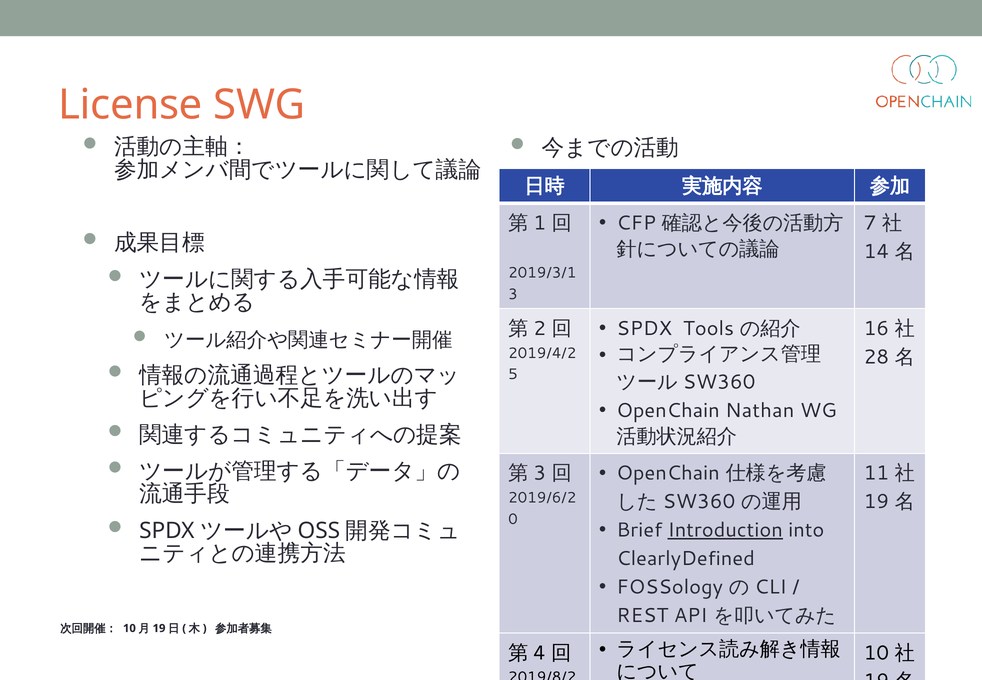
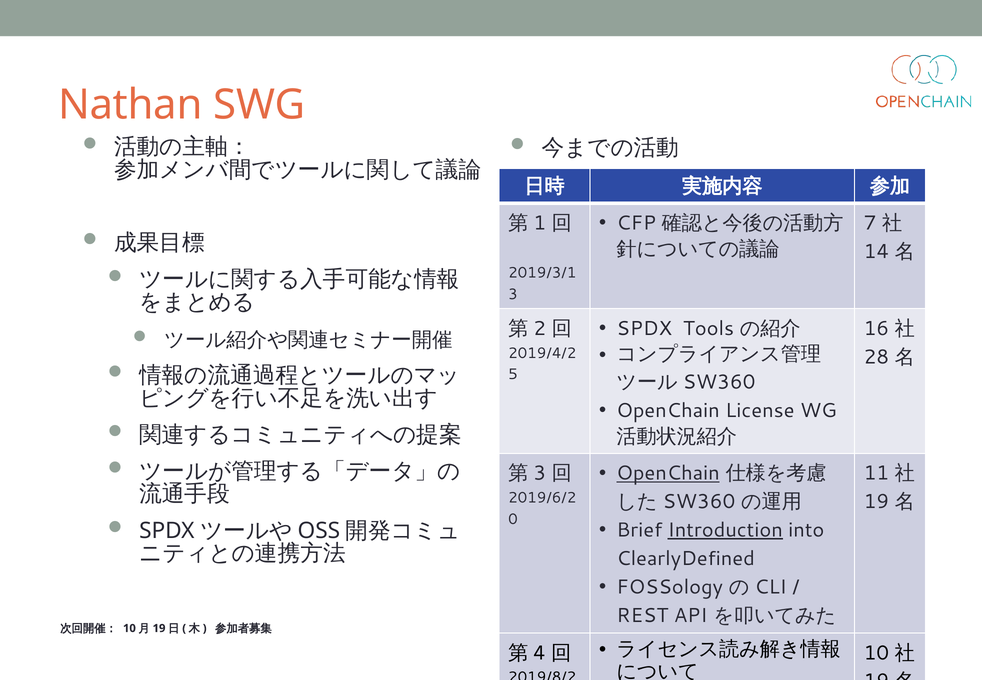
License: License -> Nathan
Nathan: Nathan -> License
OpenChain at (668, 473) underline: none -> present
